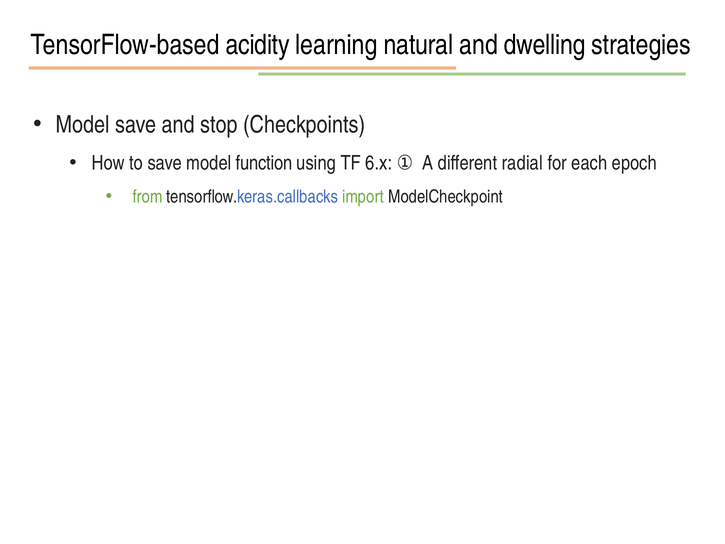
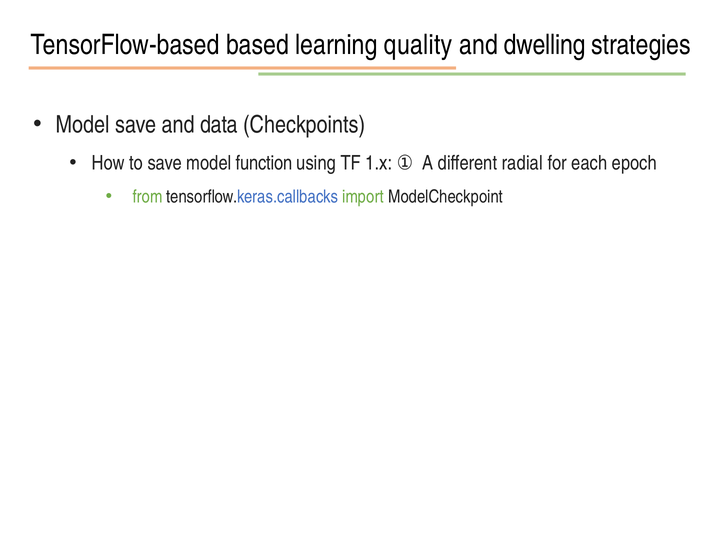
acidity: acidity -> based
natural: natural -> quality
stop: stop -> data
6.x: 6.x -> 1.x
